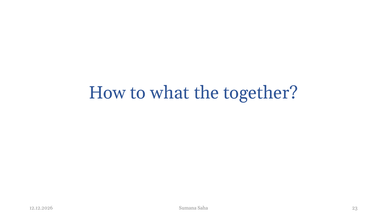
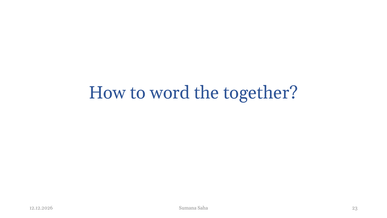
what: what -> word
